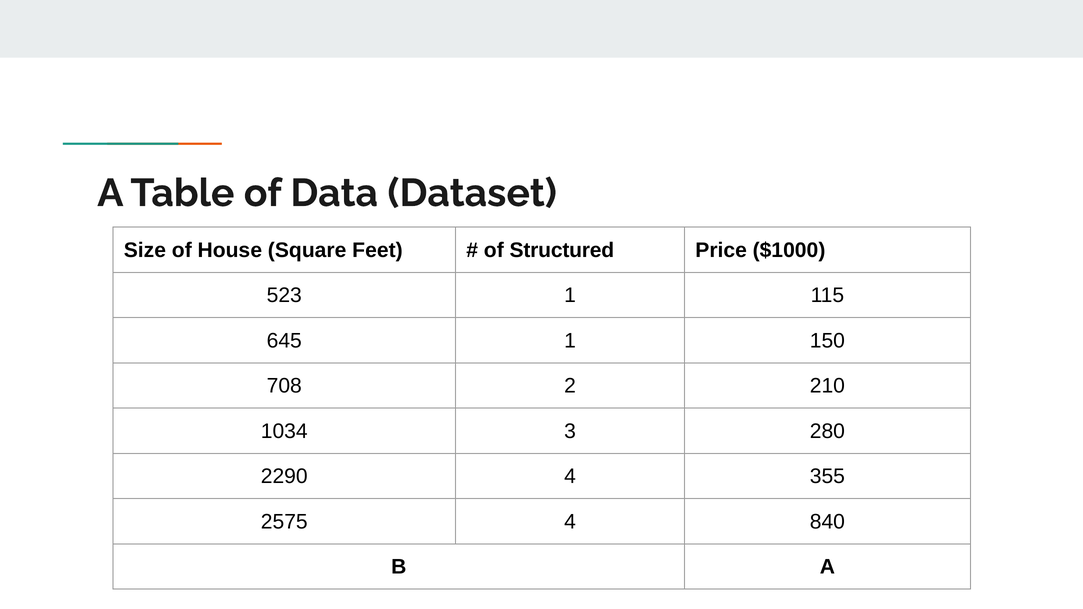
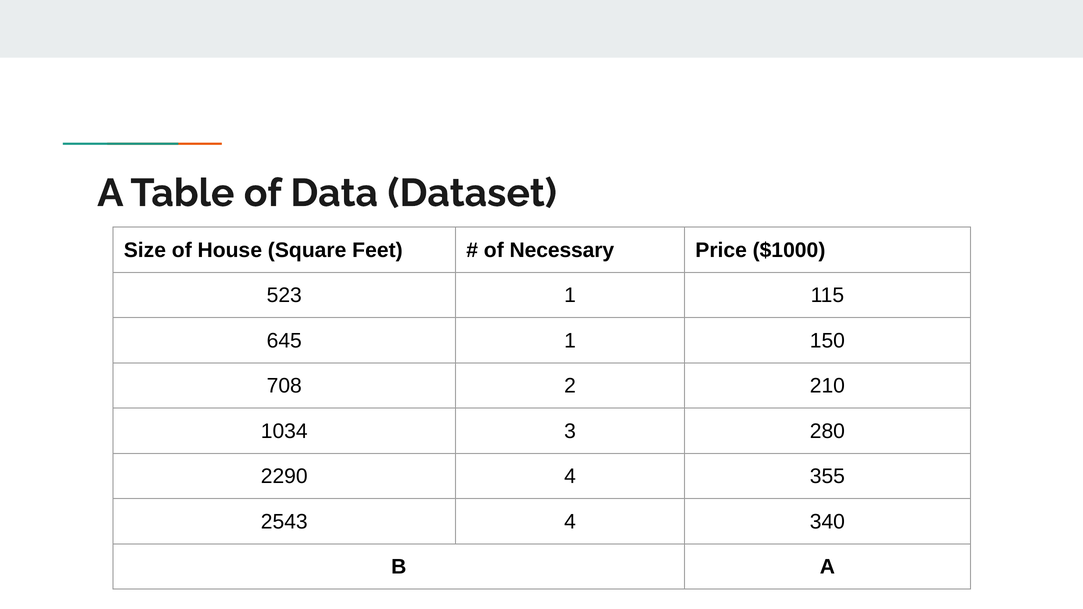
Structured: Structured -> Necessary
2575: 2575 -> 2543
840: 840 -> 340
